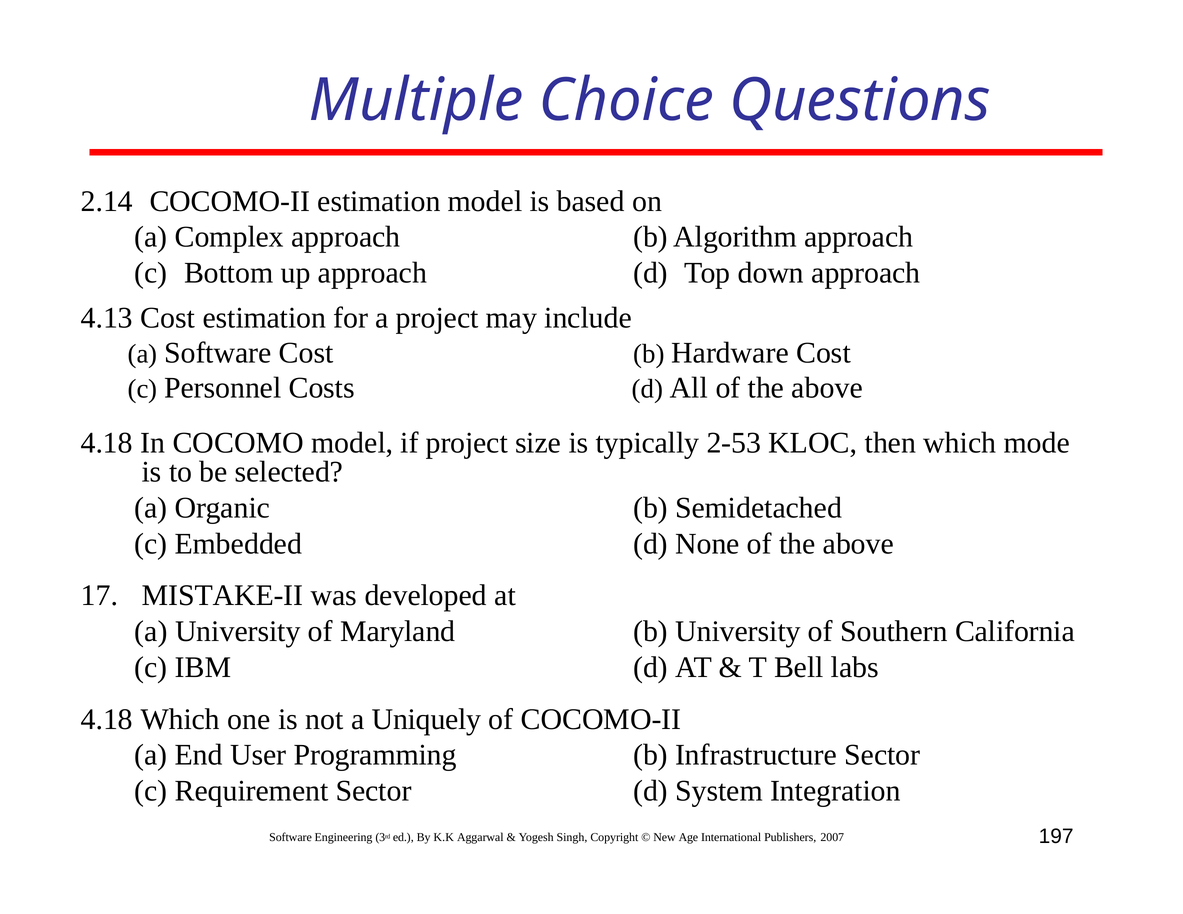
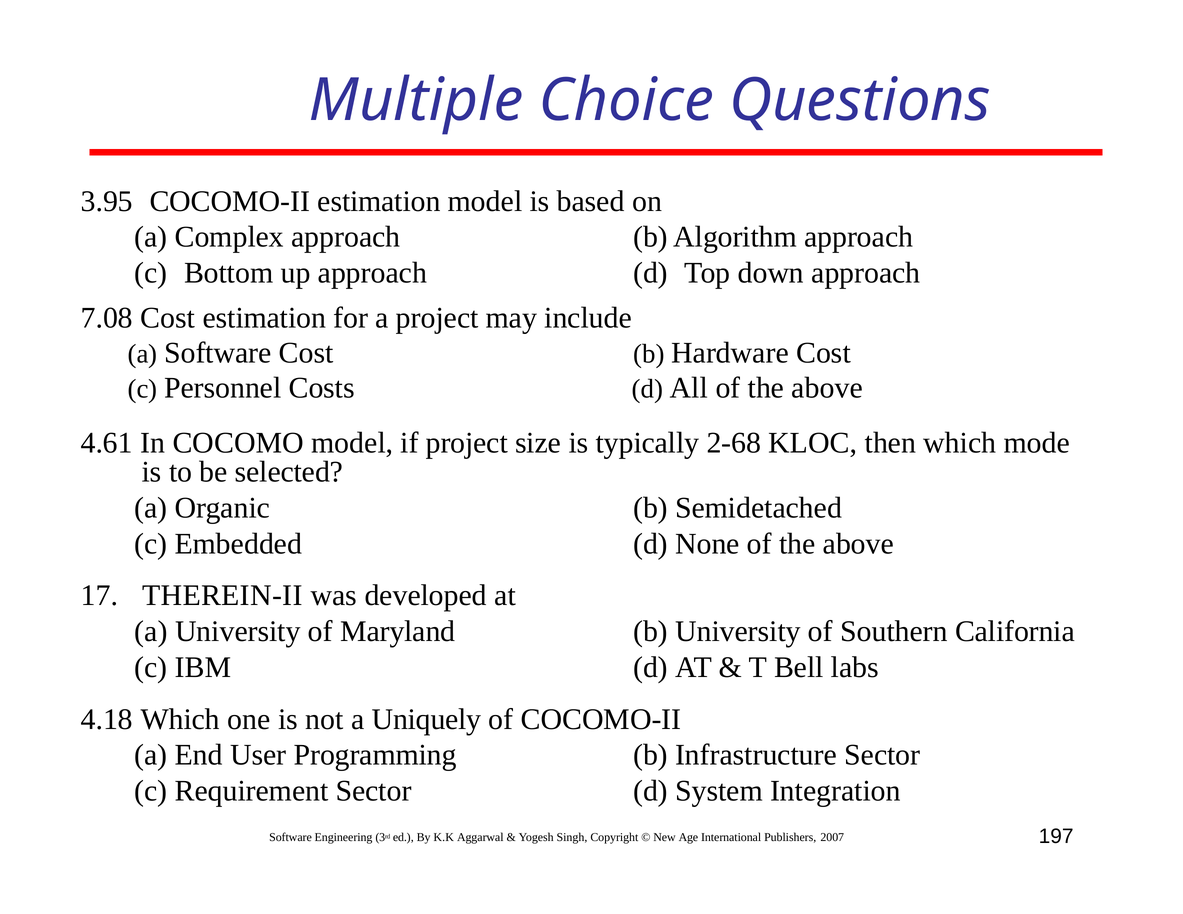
2.14: 2.14 -> 3.95
4.13: 4.13 -> 7.08
4.18 at (107, 443): 4.18 -> 4.61
2-53: 2-53 -> 2-68
MISTAKE-II: MISTAKE-II -> THEREIN-II
